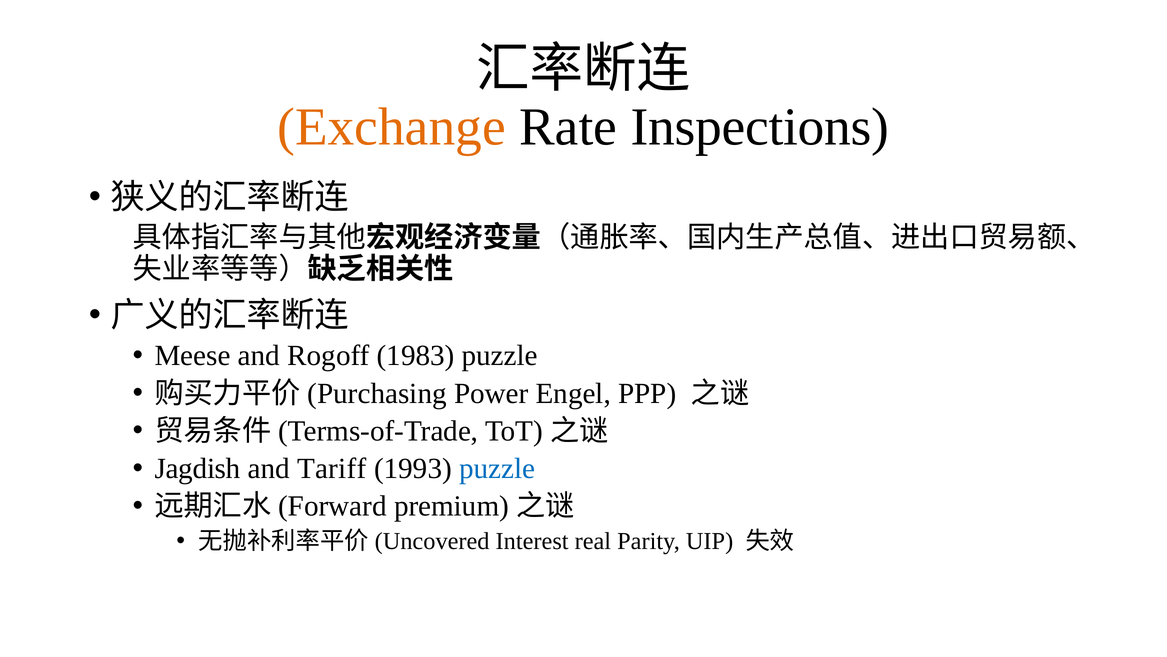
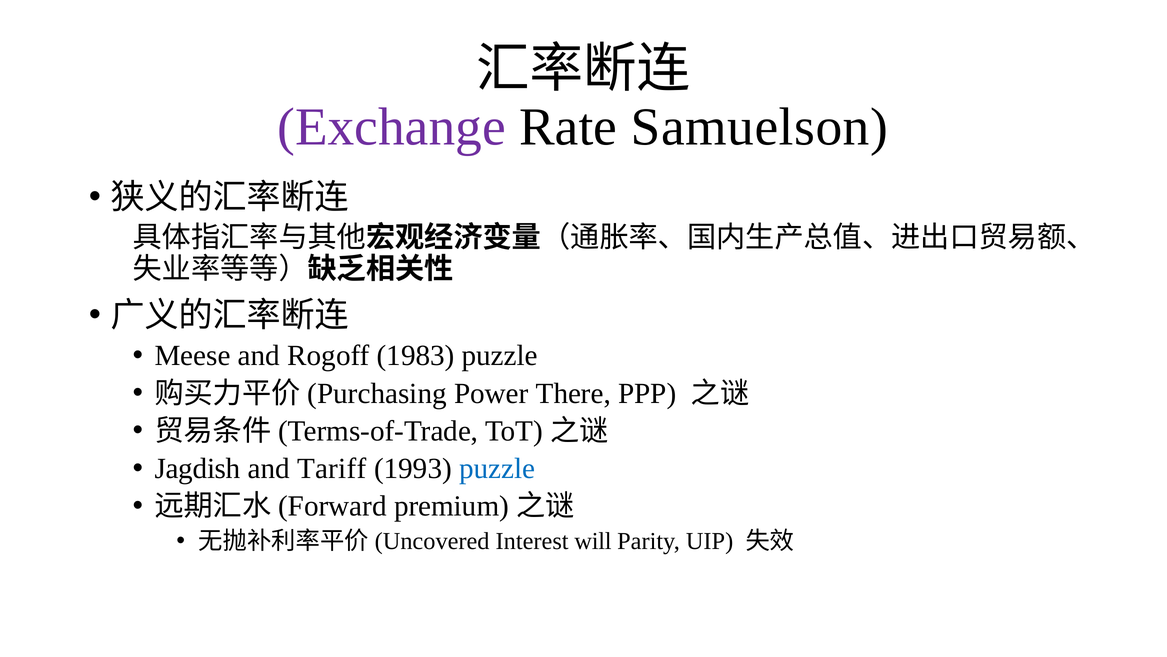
Exchange colour: orange -> purple
Inspections: Inspections -> Samuelson
Engel: Engel -> There
real: real -> will
